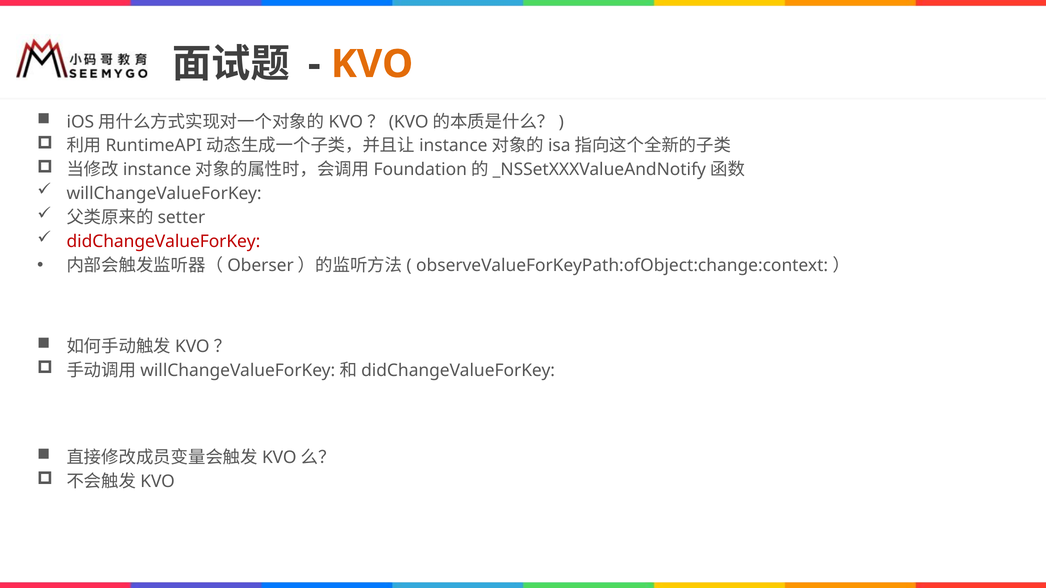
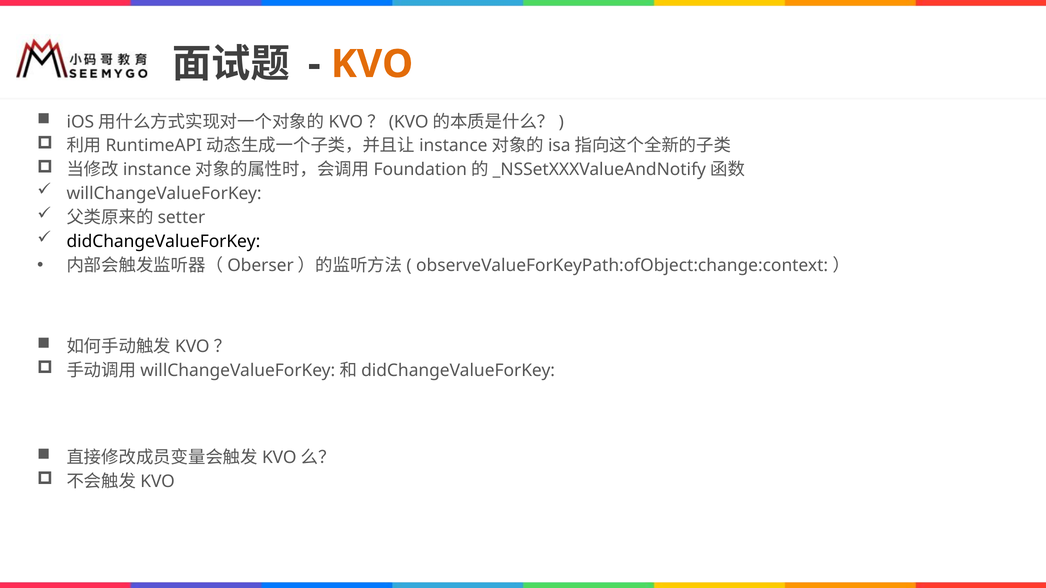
didChangeValueForKey colour: red -> black
